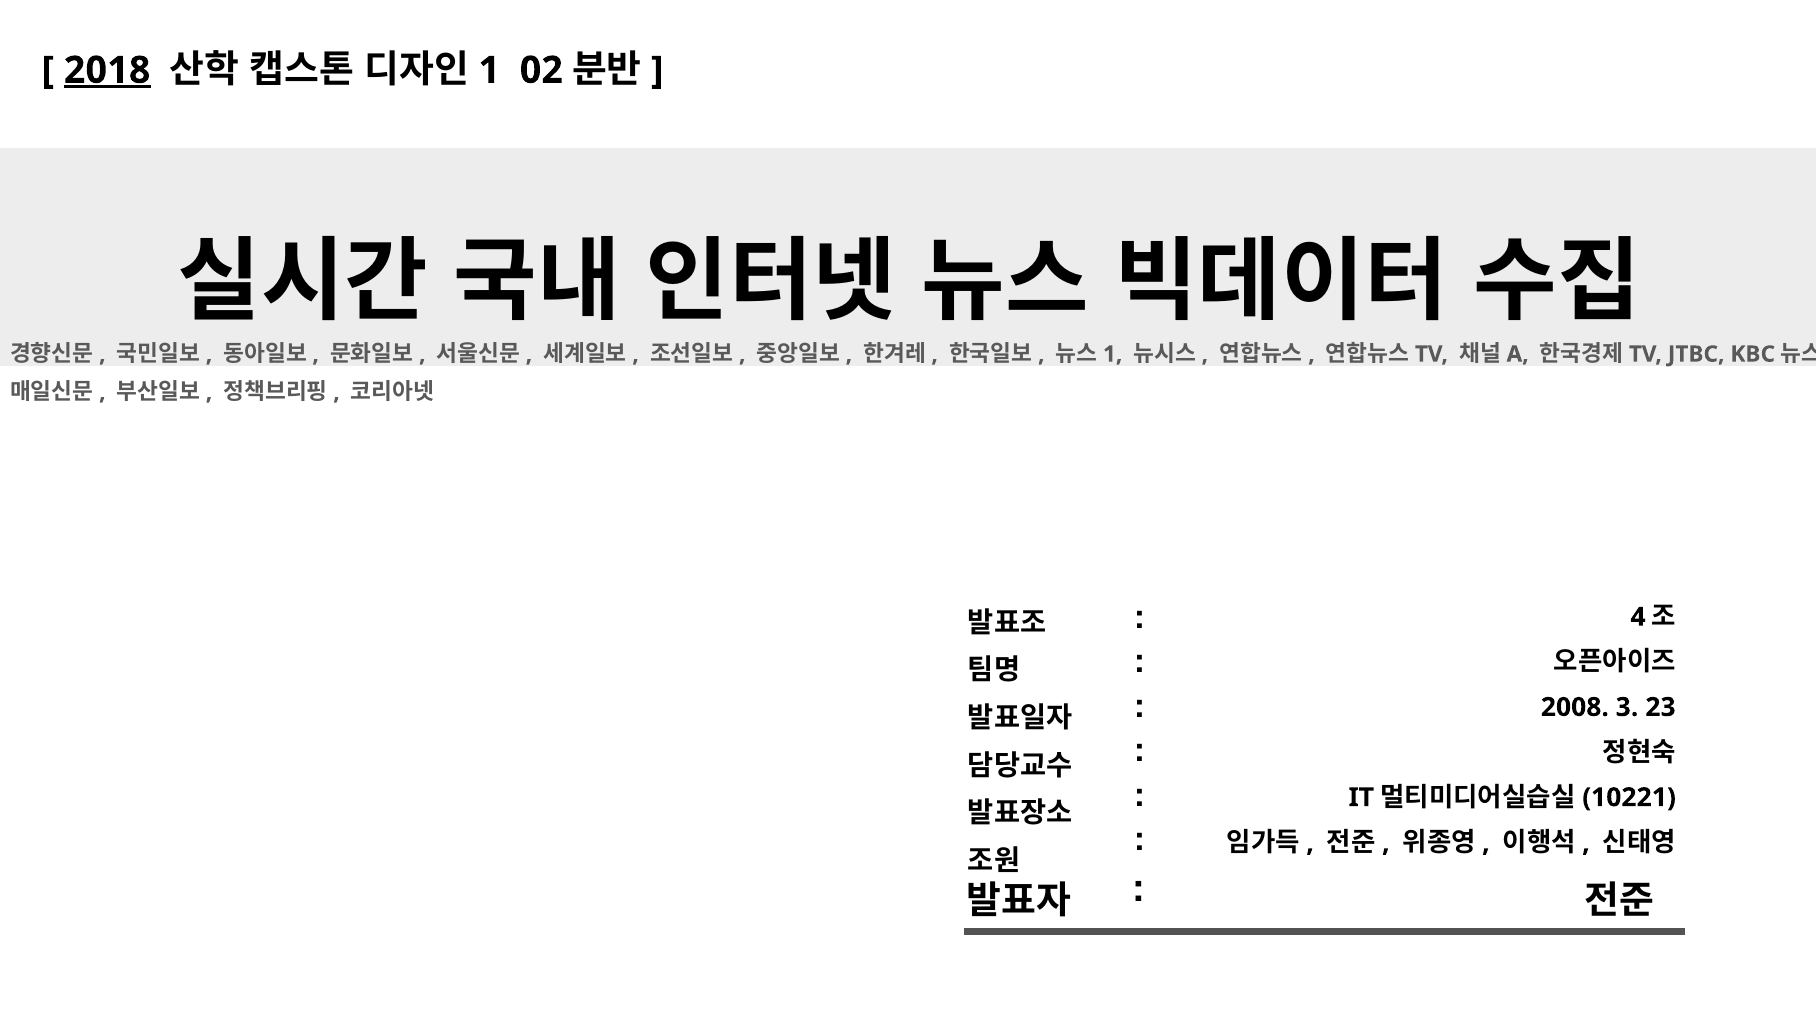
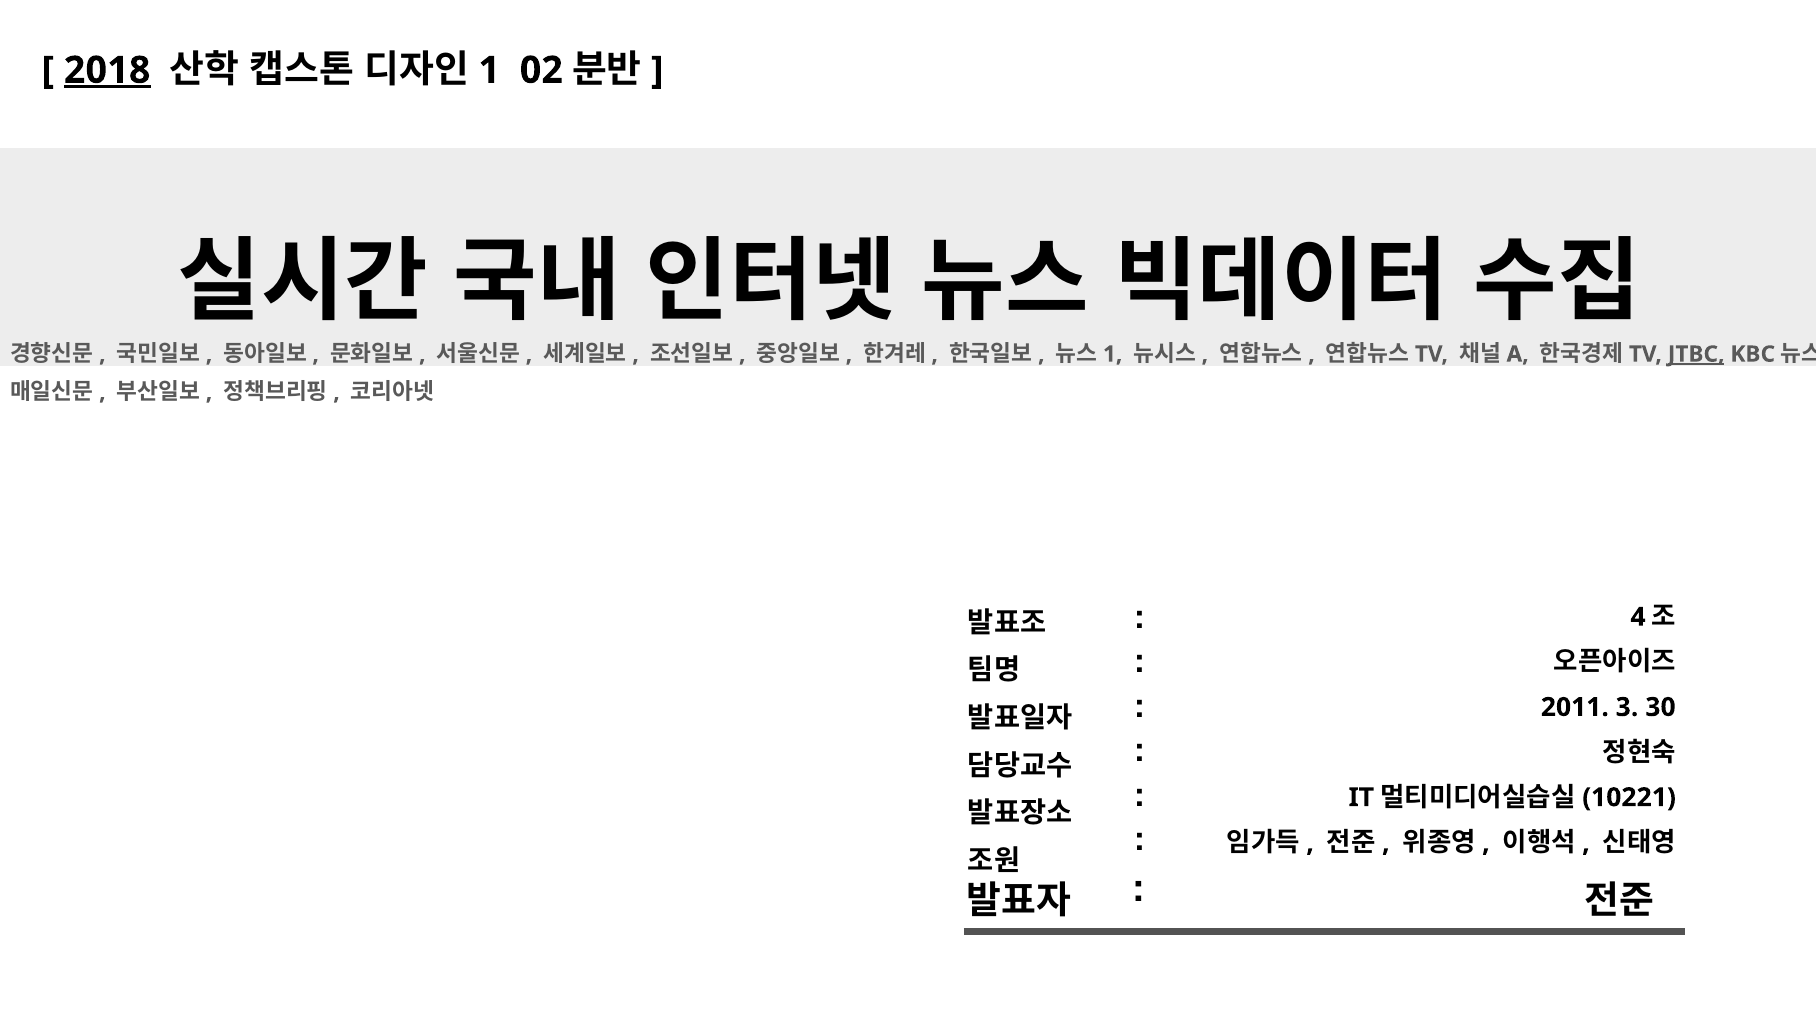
JTBC underline: none -> present
2008: 2008 -> 2011
23: 23 -> 30
